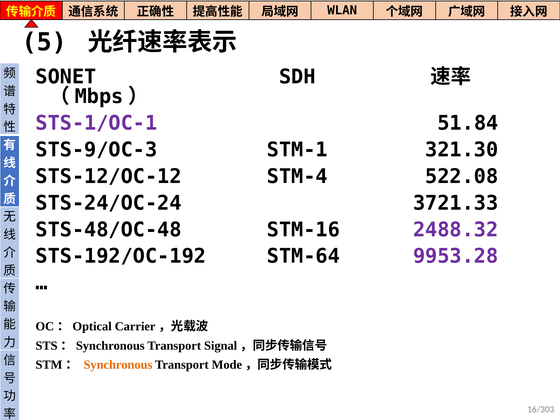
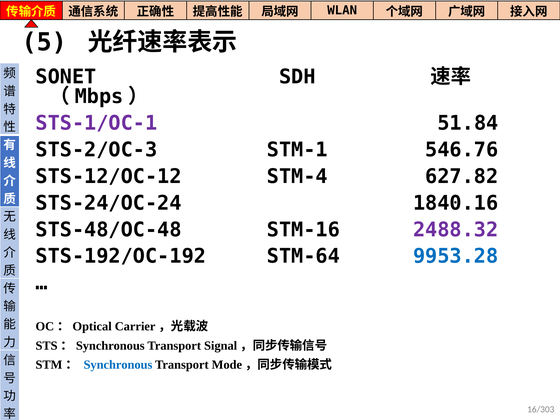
STS-9/OC-3: STS-9/OC-3 -> STS-2/OC-3
321.30: 321.30 -> 546.76
522.08: 522.08 -> 627.82
3721.33: 3721.33 -> 1840.16
9953.28 colour: purple -> blue
Synchronous colour: orange -> blue
